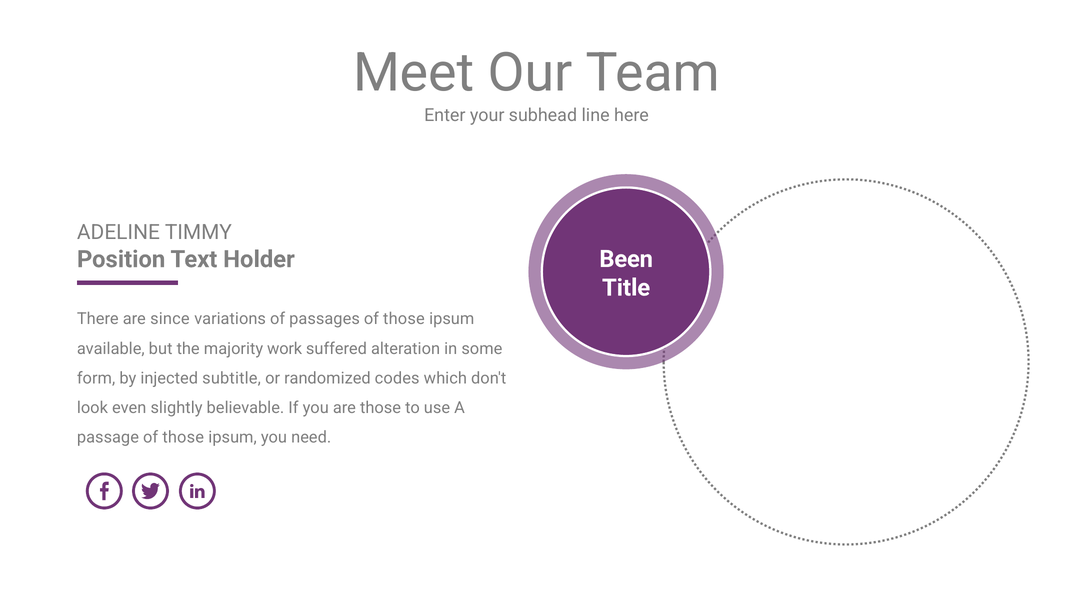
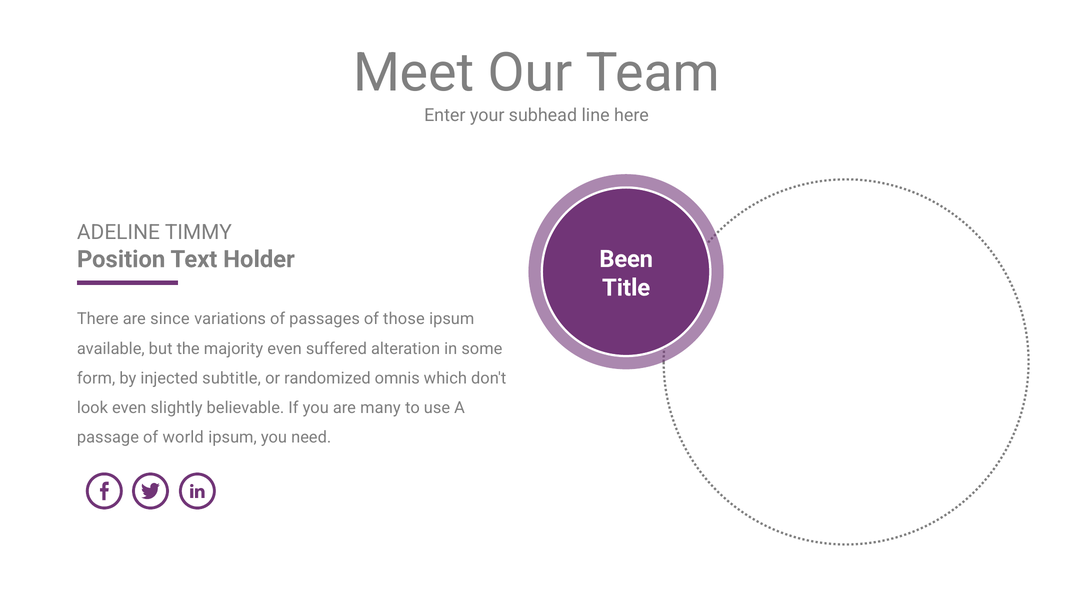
majority work: work -> even
codes: codes -> omnis
are those: those -> many
passage of those: those -> world
